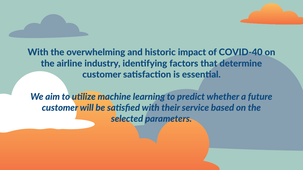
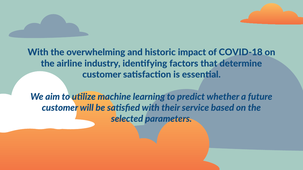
COVID-40: COVID-40 -> COVID-18
